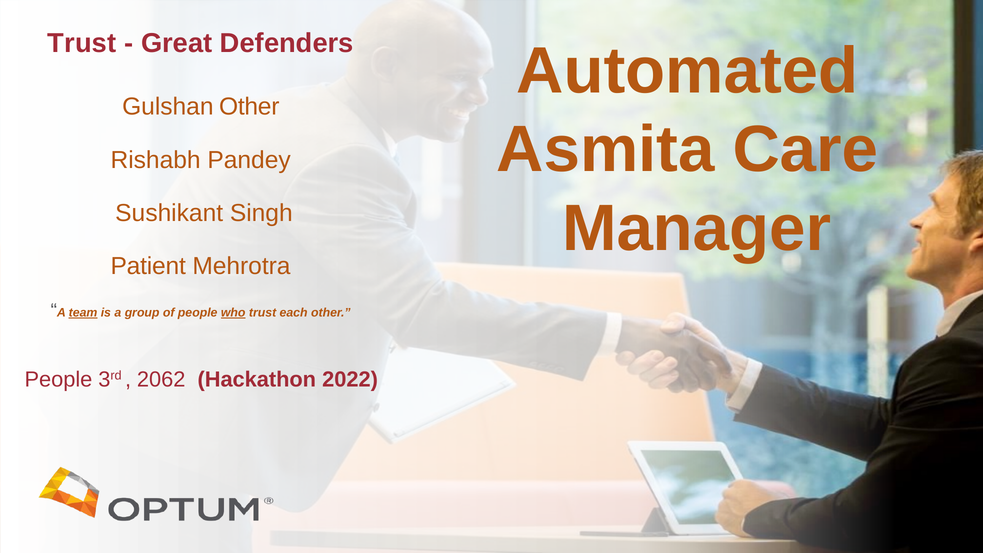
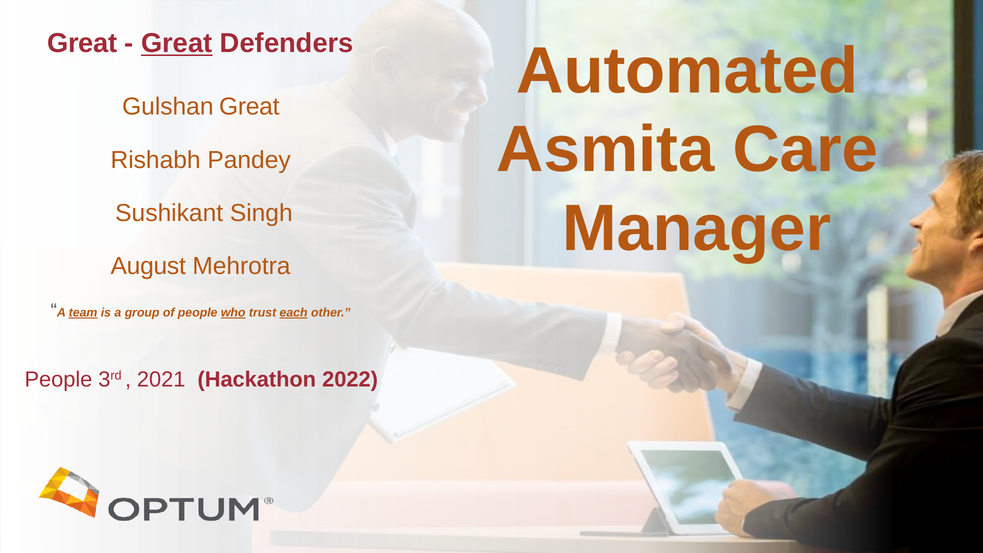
Trust at (82, 43): Trust -> Great
Great at (177, 43) underline: none -> present
Gulshan Other: Other -> Great
Patient: Patient -> August
each underline: none -> present
2062: 2062 -> 2021
